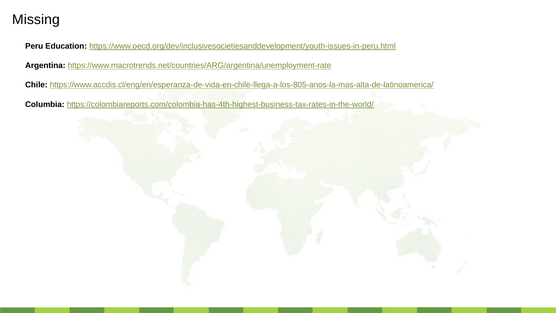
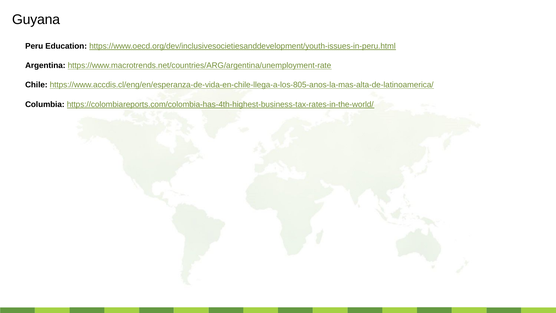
Missing: Missing -> Guyana
